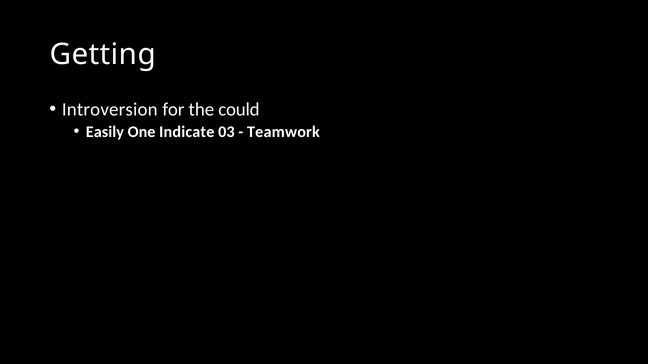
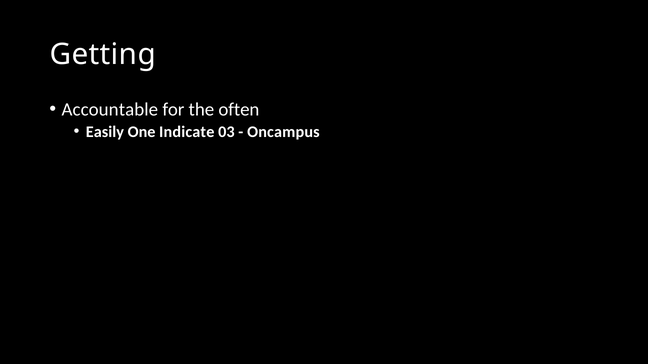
Introversion: Introversion -> Accountable
could: could -> often
Teamwork: Teamwork -> Oncampus
